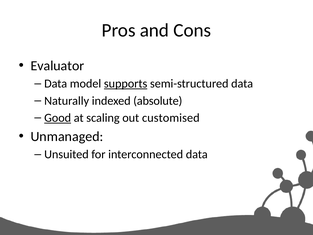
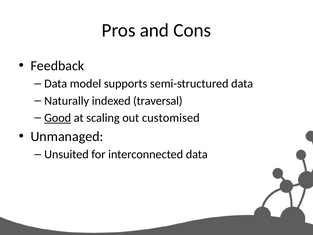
Evaluator: Evaluator -> Feedback
supports underline: present -> none
absolute: absolute -> traversal
